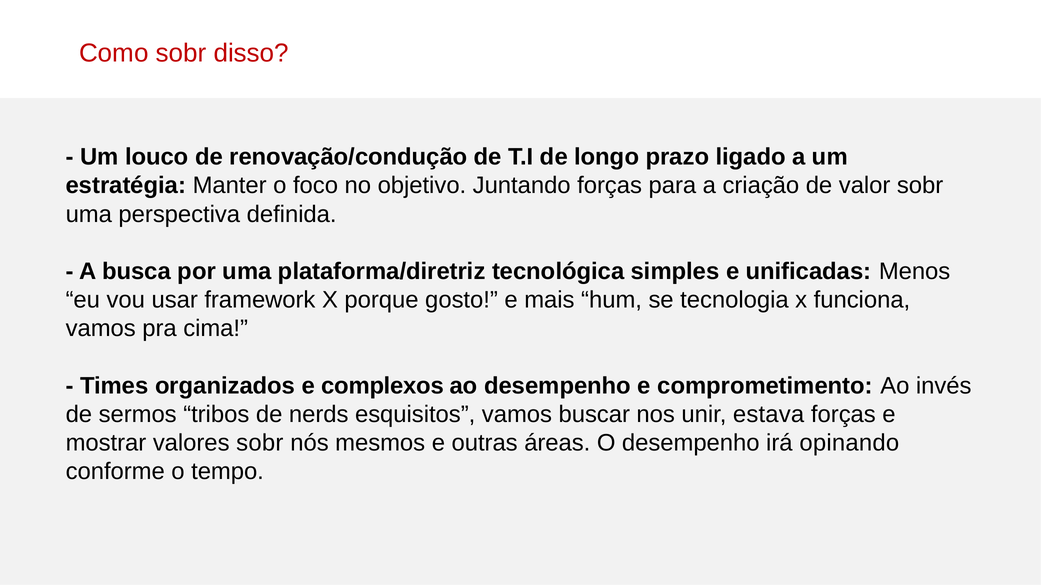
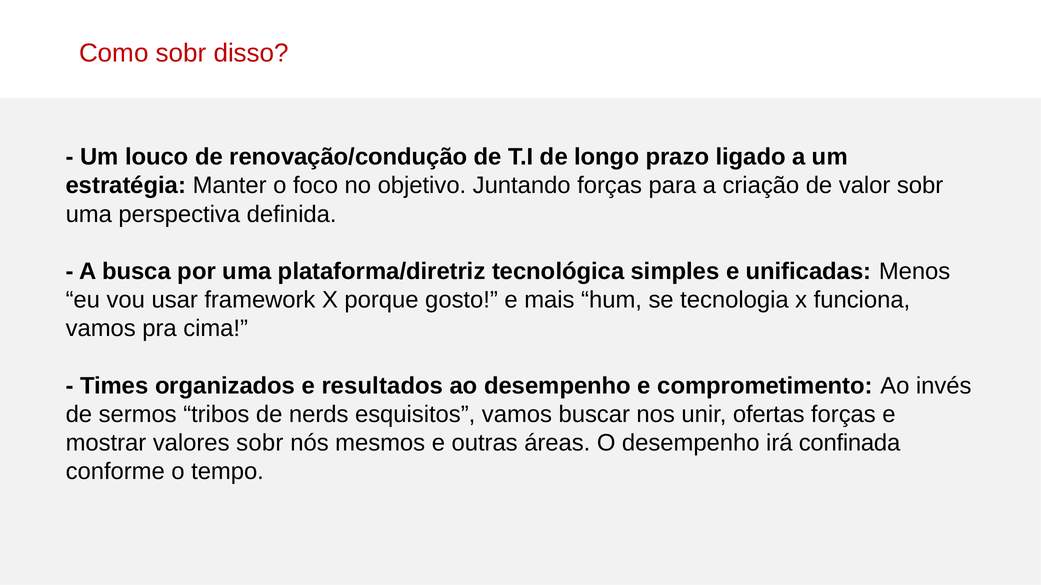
complexos: complexos -> resultados
estava: estava -> ofertas
opinando: opinando -> confinada
